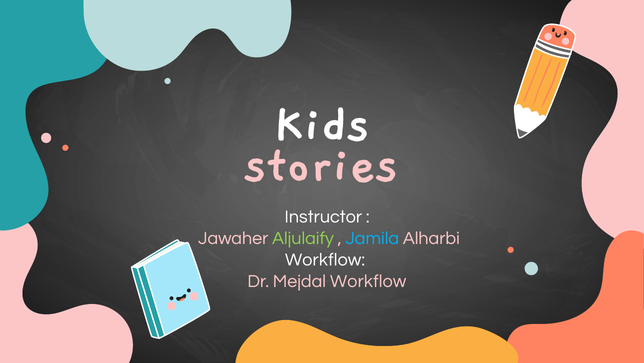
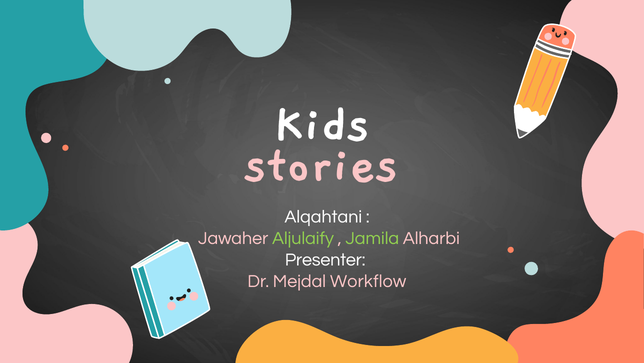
Instructor: Instructor -> Alqahtani
Jamila colour: light blue -> light green
Workflow at (325, 259): Workflow -> Presenter
